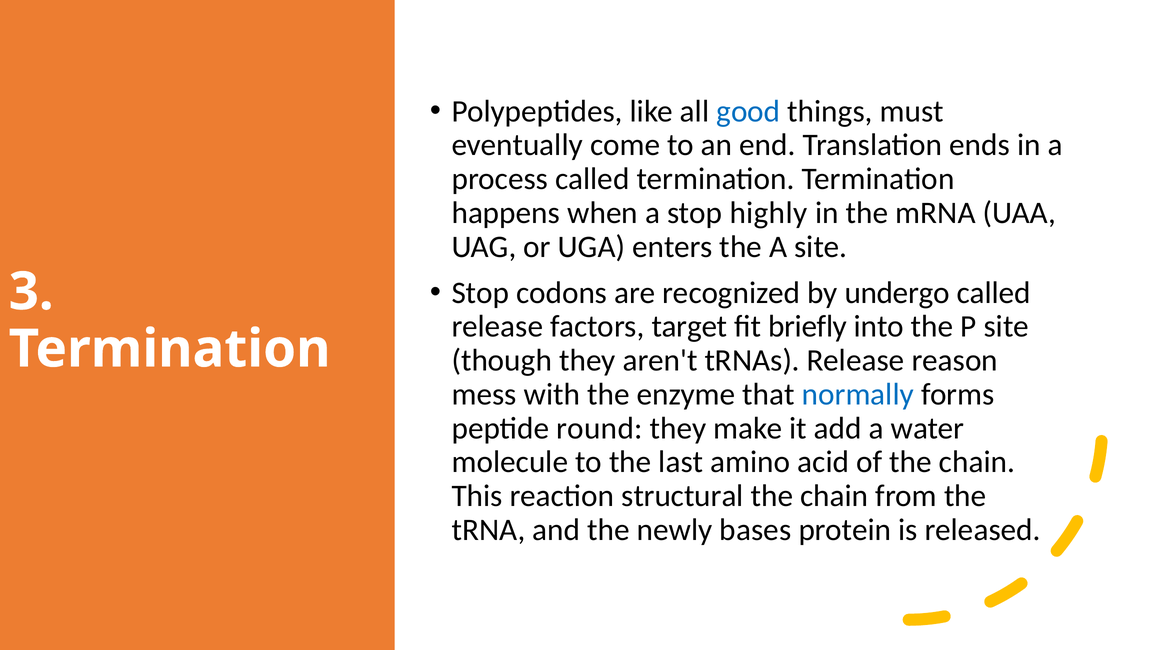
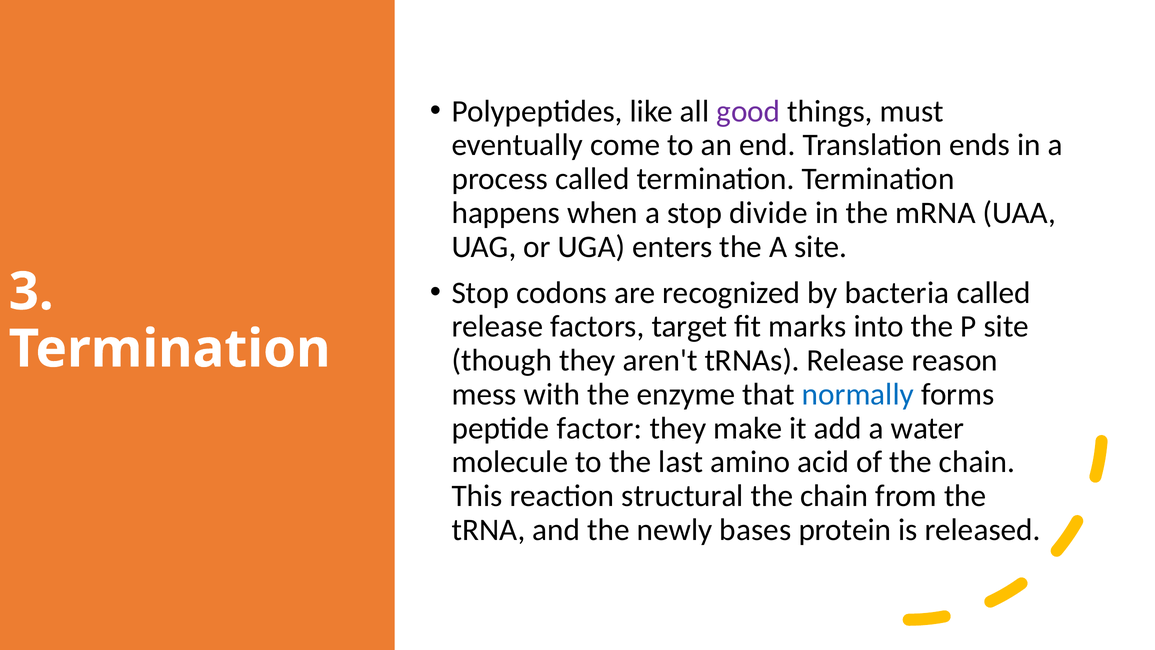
good colour: blue -> purple
highly: highly -> divide
undergo: undergo -> bacteria
briefly: briefly -> marks
round: round -> factor
